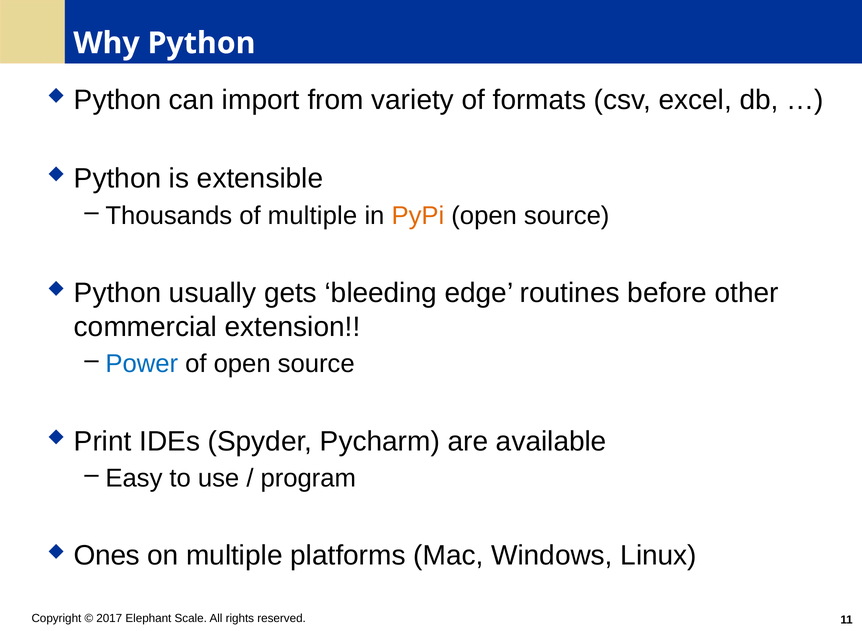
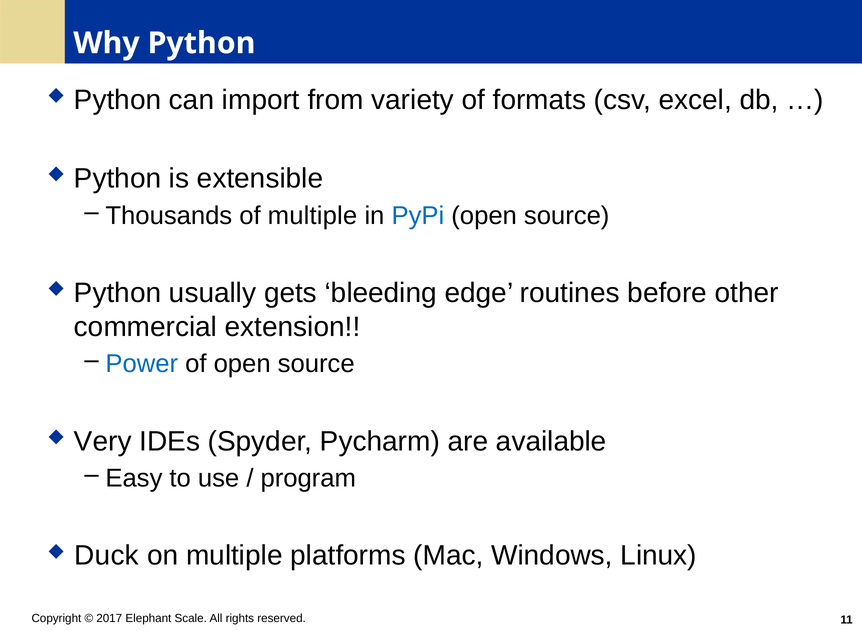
PyPi colour: orange -> blue
Print: Print -> Very
Ones: Ones -> Duck
